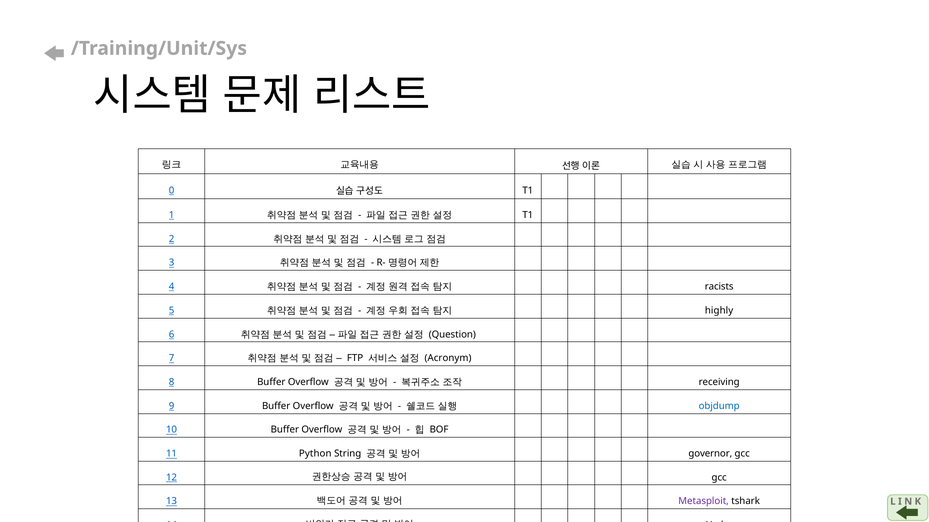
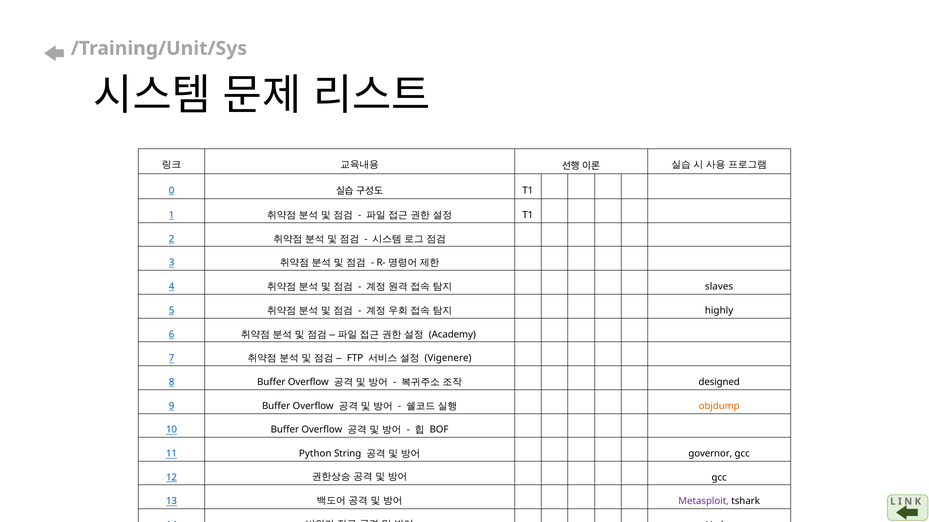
racists: racists -> slaves
Question: Question -> Academy
Acronym: Acronym -> Vigenere
receiving: receiving -> designed
objdump colour: blue -> orange
